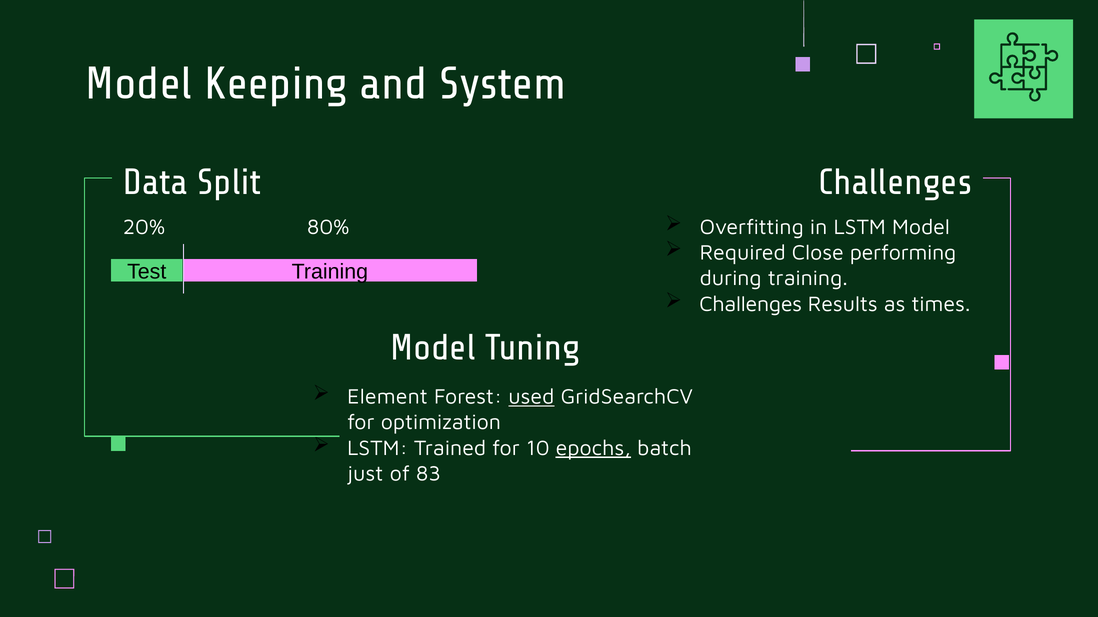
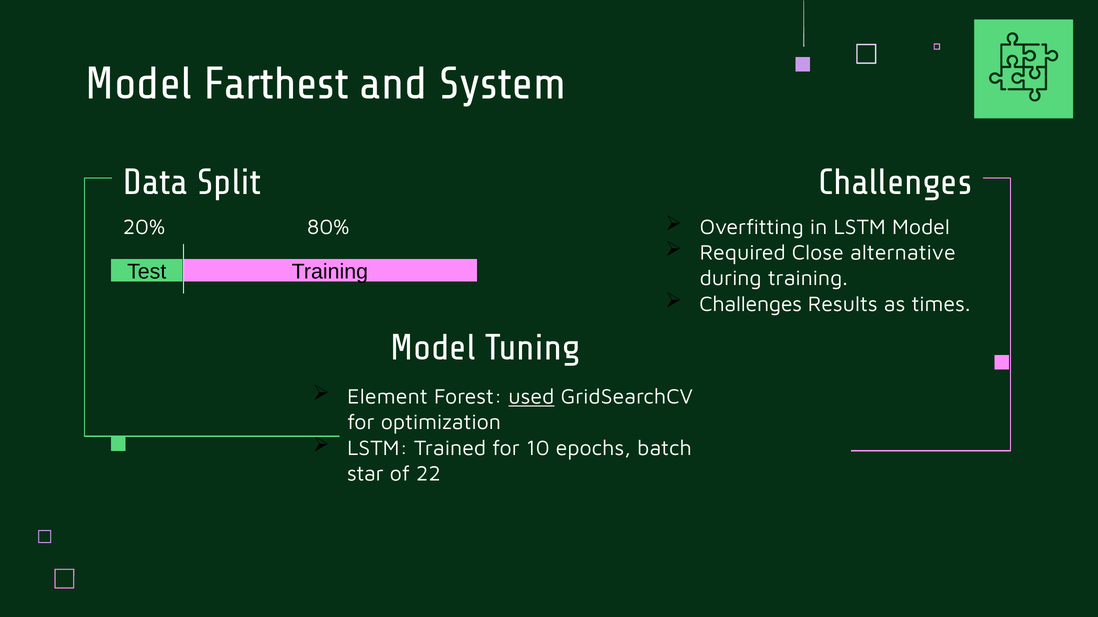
Keeping: Keeping -> Farthest
performing: performing -> alternative
epochs underline: present -> none
just: just -> star
83: 83 -> 22
